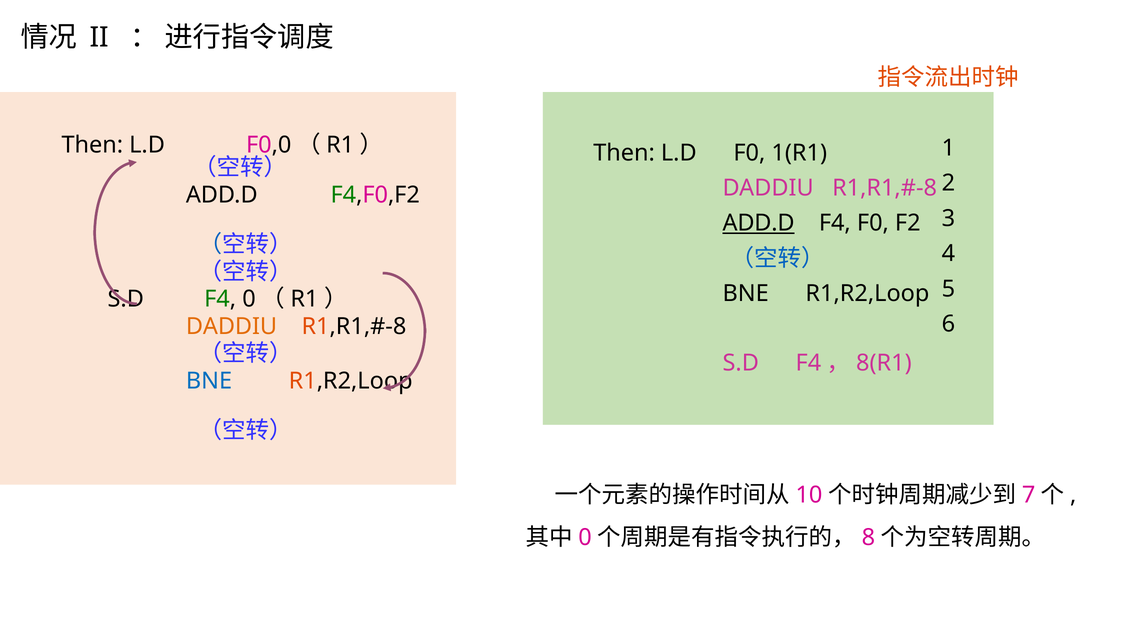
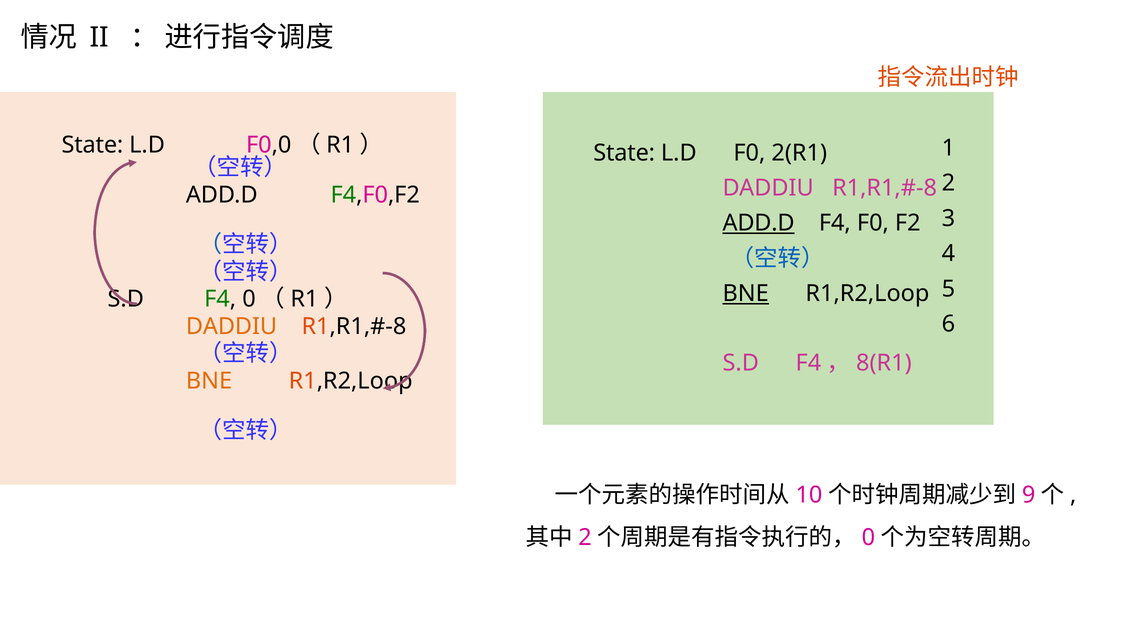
Then at (92, 145): Then -> State
Then at (624, 153): Then -> State
1(R1: 1(R1 -> 2(R1
BNE at (746, 294) underline: none -> present
BNE at (209, 381) colour: blue -> orange
7: 7 -> 9
0 at (585, 537): 0 -> 2
8 at (868, 537): 8 -> 0
